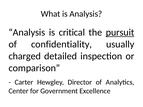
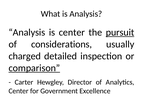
is critical: critical -> center
confidentiality: confidentiality -> considerations
comparison underline: none -> present
